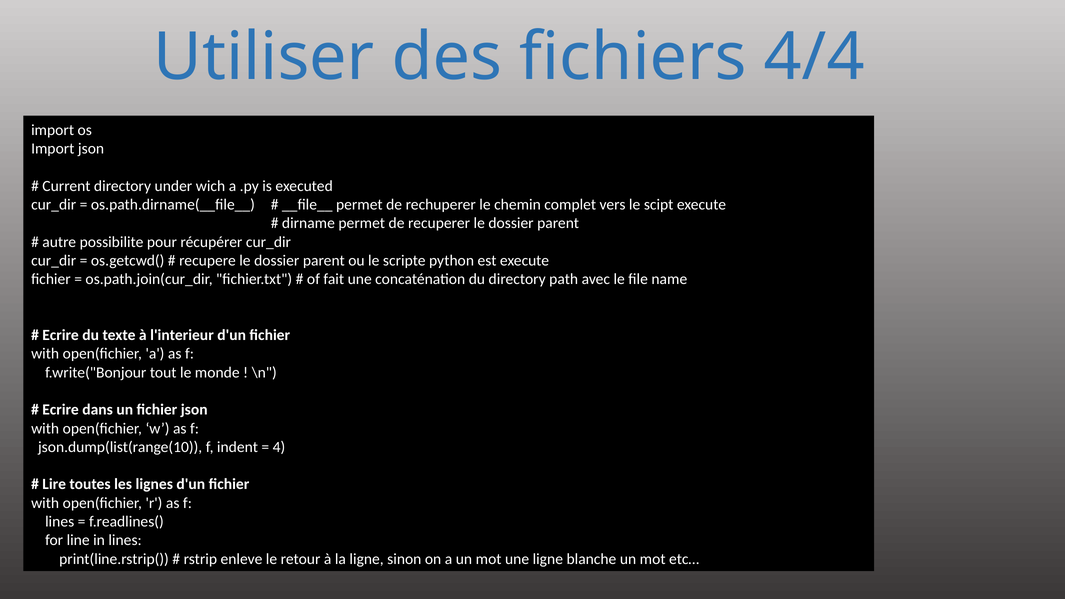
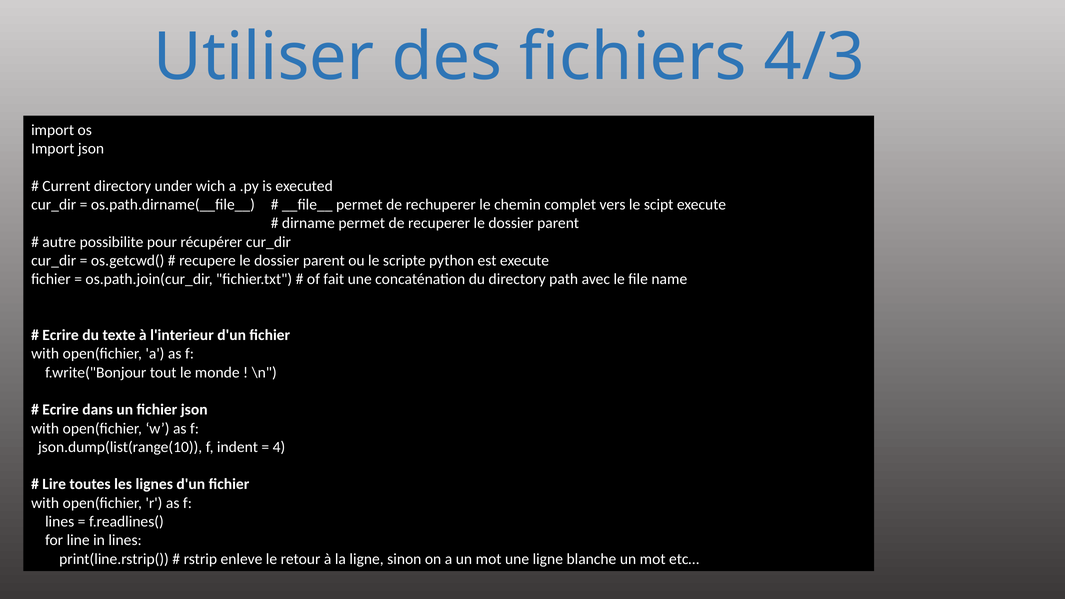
4/4: 4/4 -> 4/3
